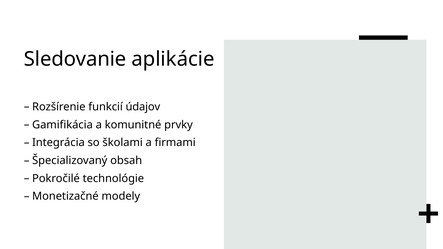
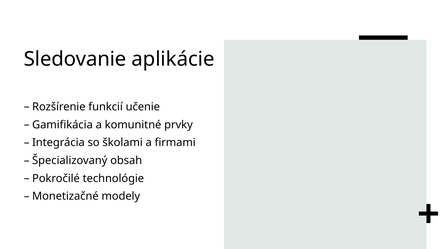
údajov: údajov -> učenie
